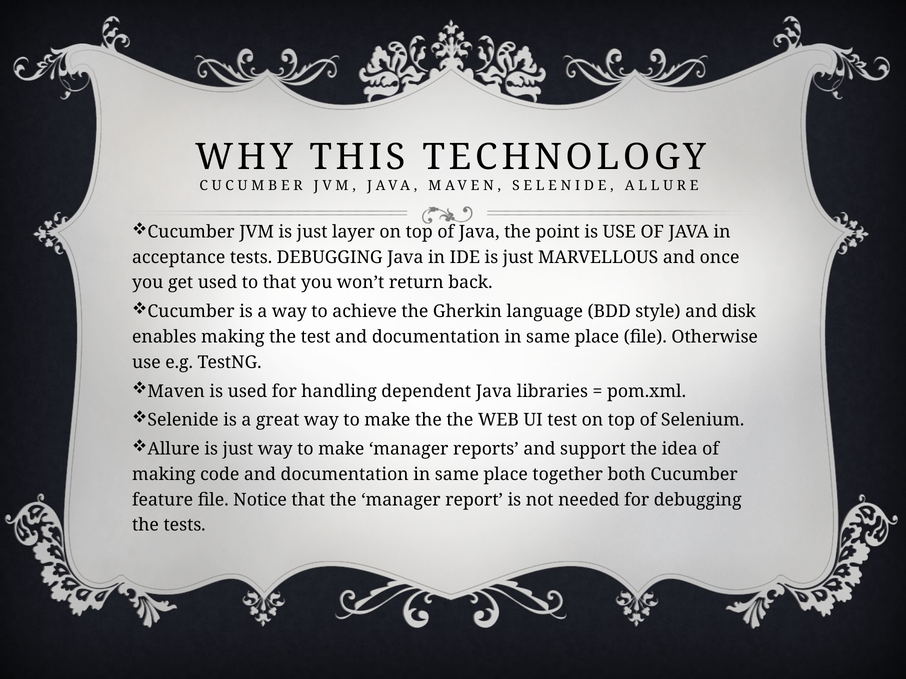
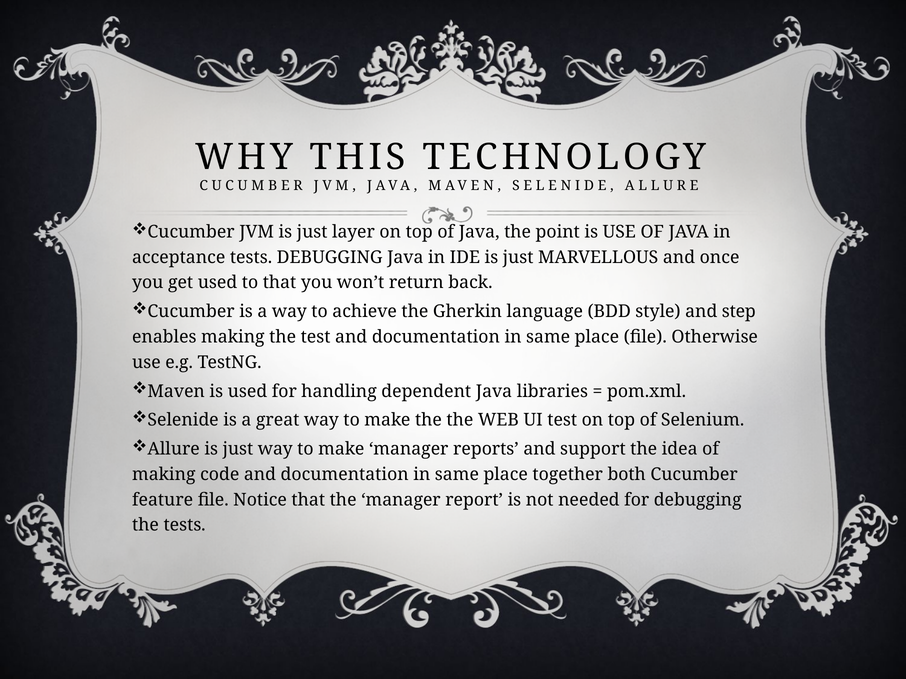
disk: disk -> step
